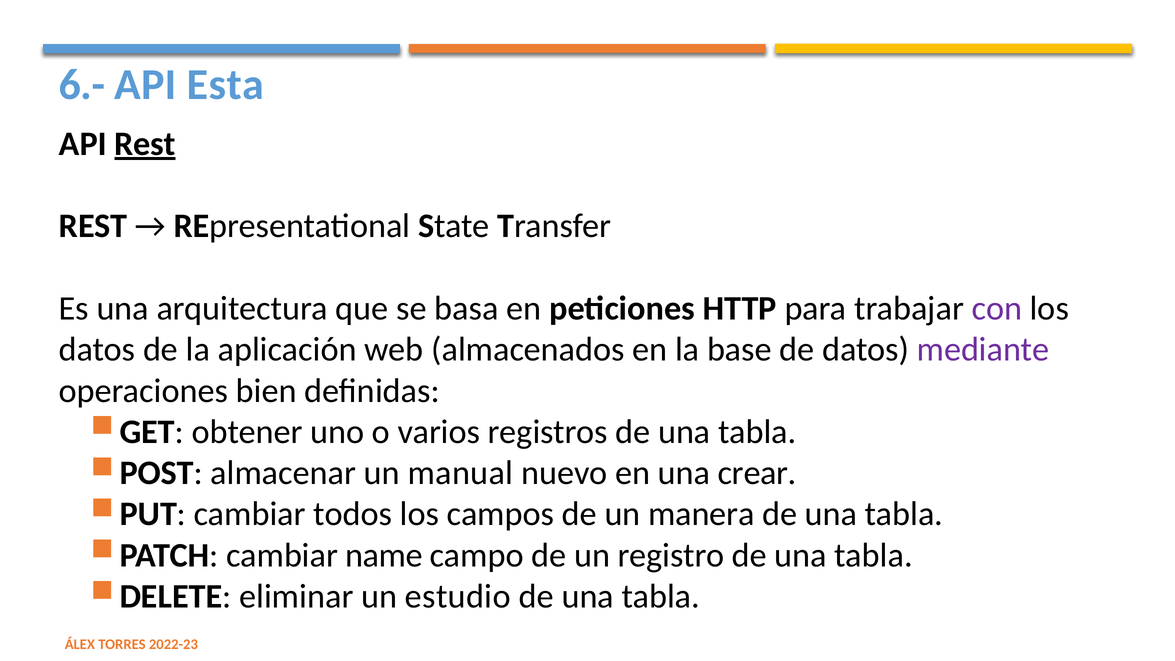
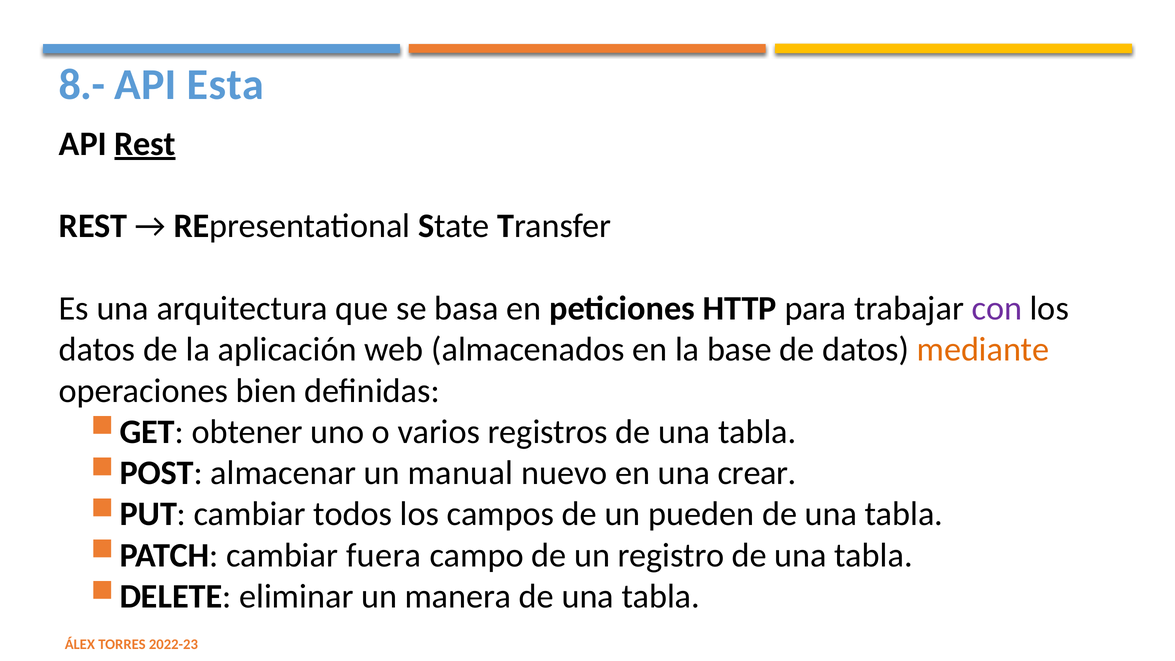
6.-: 6.- -> 8.-
mediante colour: purple -> orange
manera: manera -> pueden
name: name -> fuera
estudio: estudio -> manera
